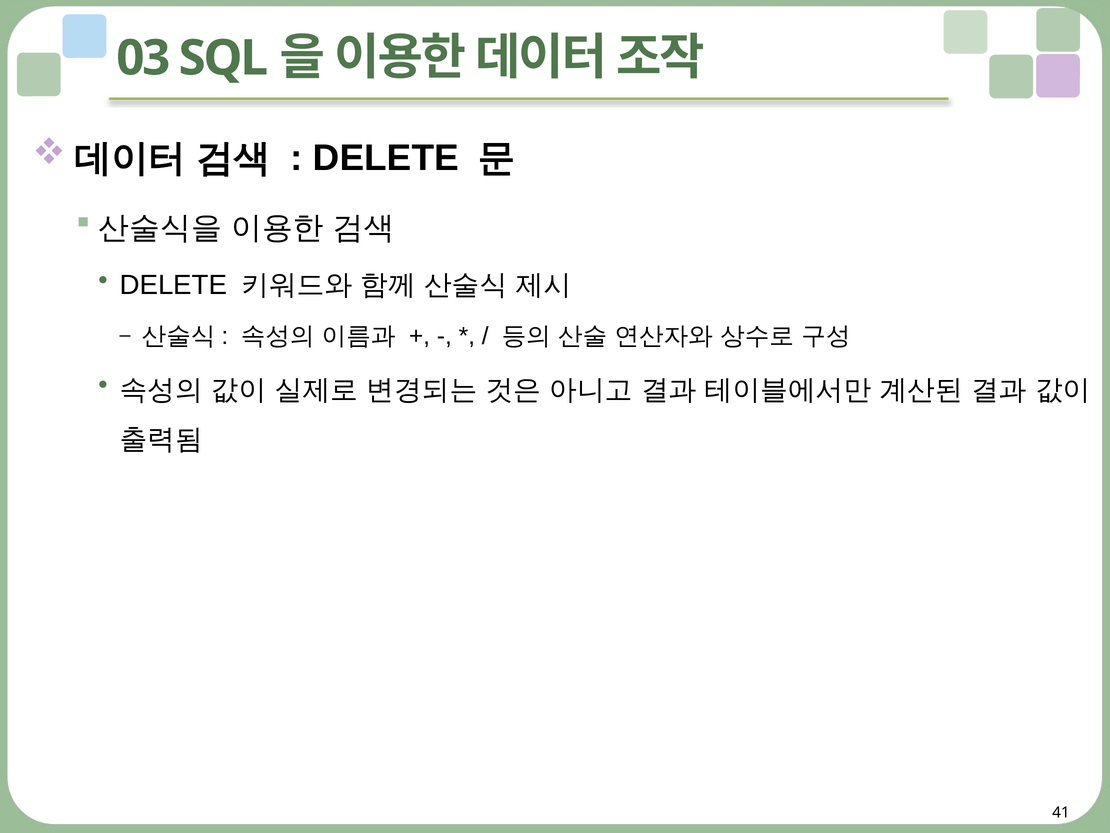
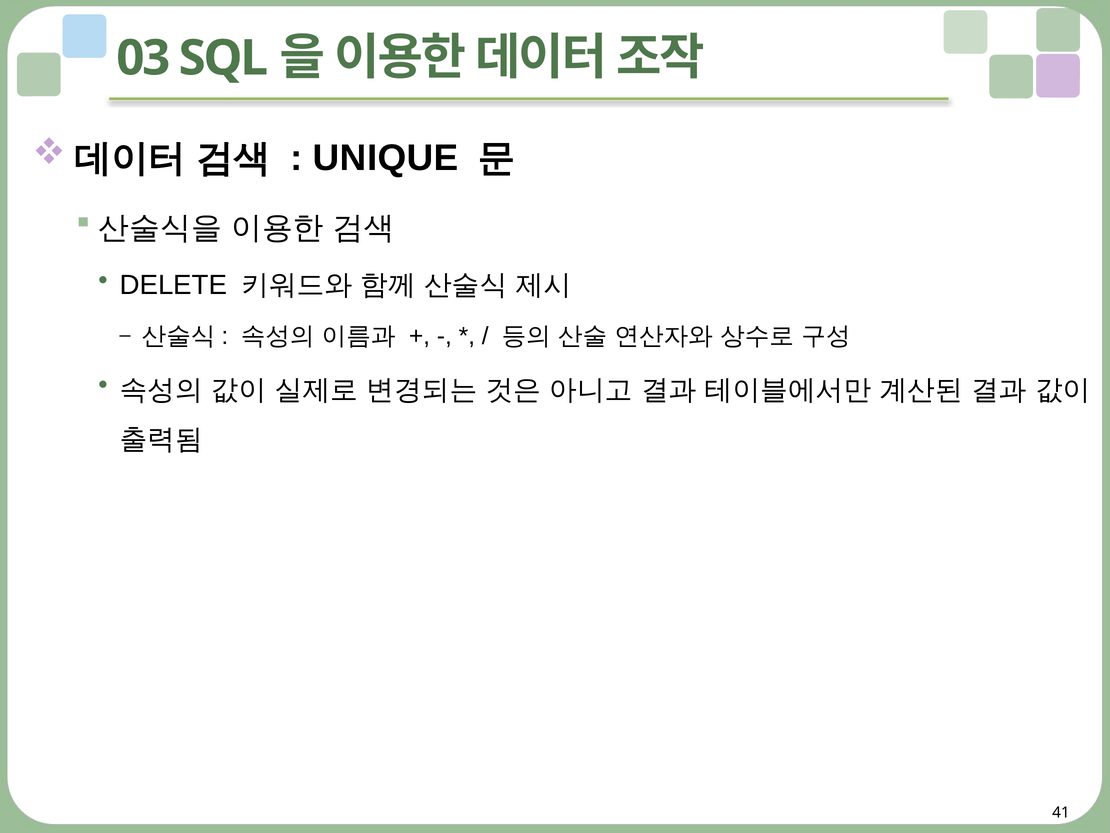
DELETE at (386, 158): DELETE -> UNIQUE
